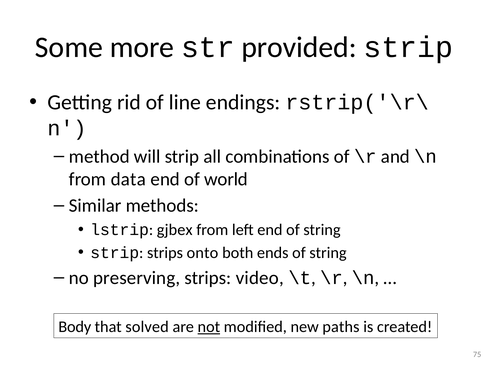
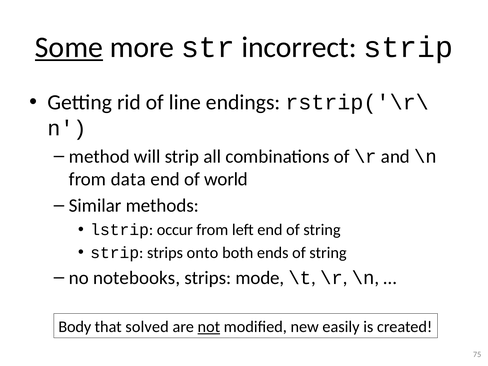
Some underline: none -> present
provided: provided -> incorrect
gjbex: gjbex -> occur
preserving: preserving -> notebooks
video: video -> mode
paths: paths -> easily
